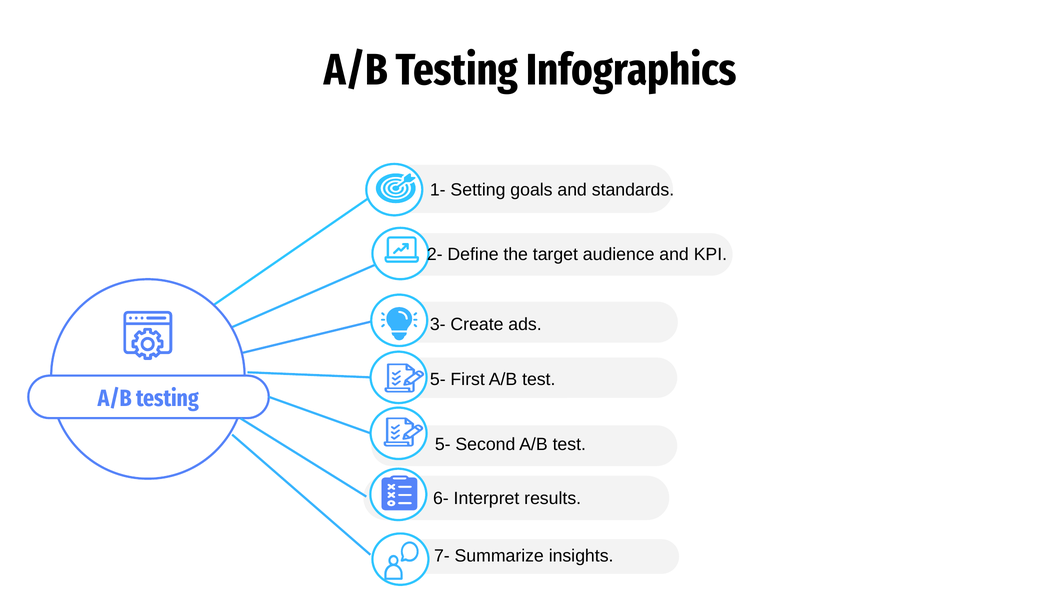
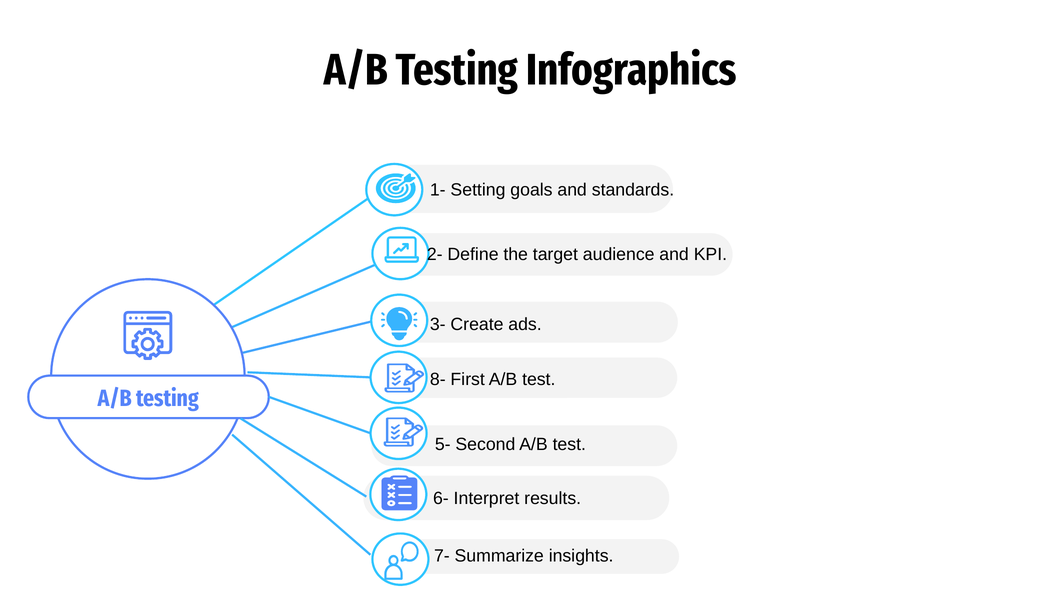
5- at (438, 379): 5- -> 8-
